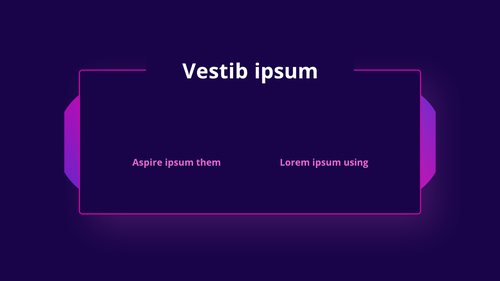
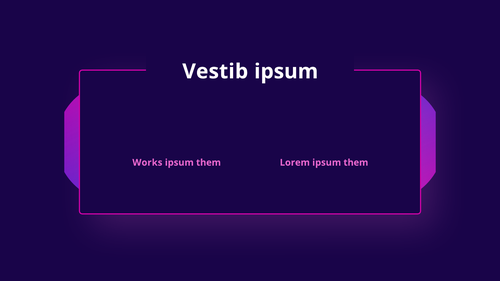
Aspire: Aspire -> Works
Lorem ipsum using: using -> them
